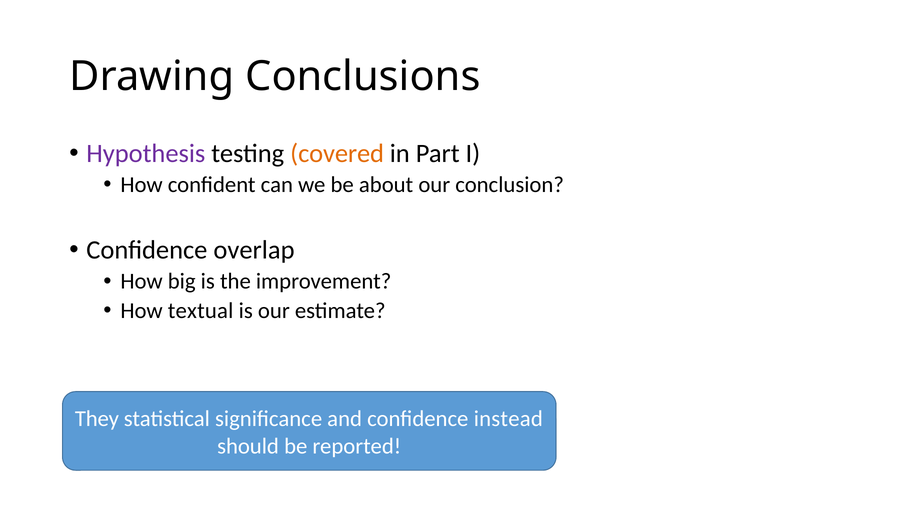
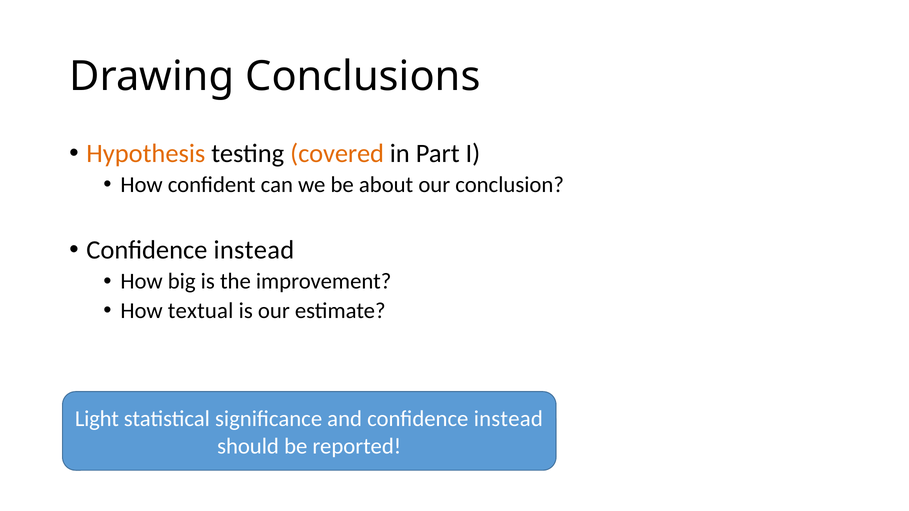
Hypothesis colour: purple -> orange
overlap at (254, 250): overlap -> instead
They: They -> Light
